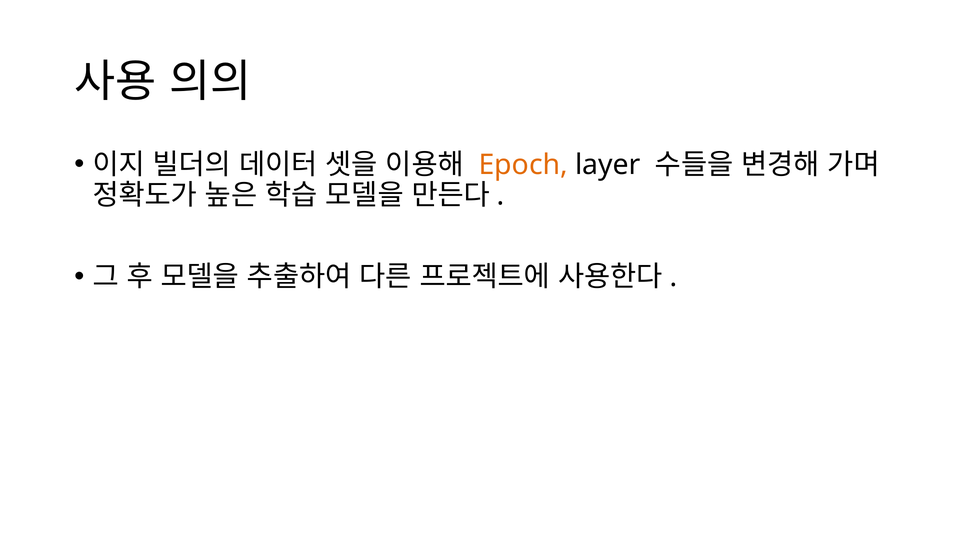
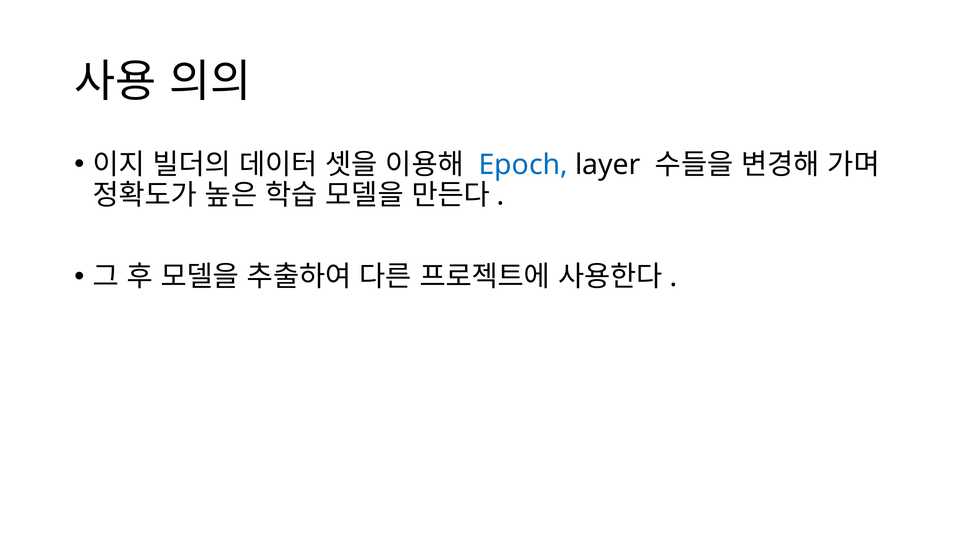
Epoch colour: orange -> blue
